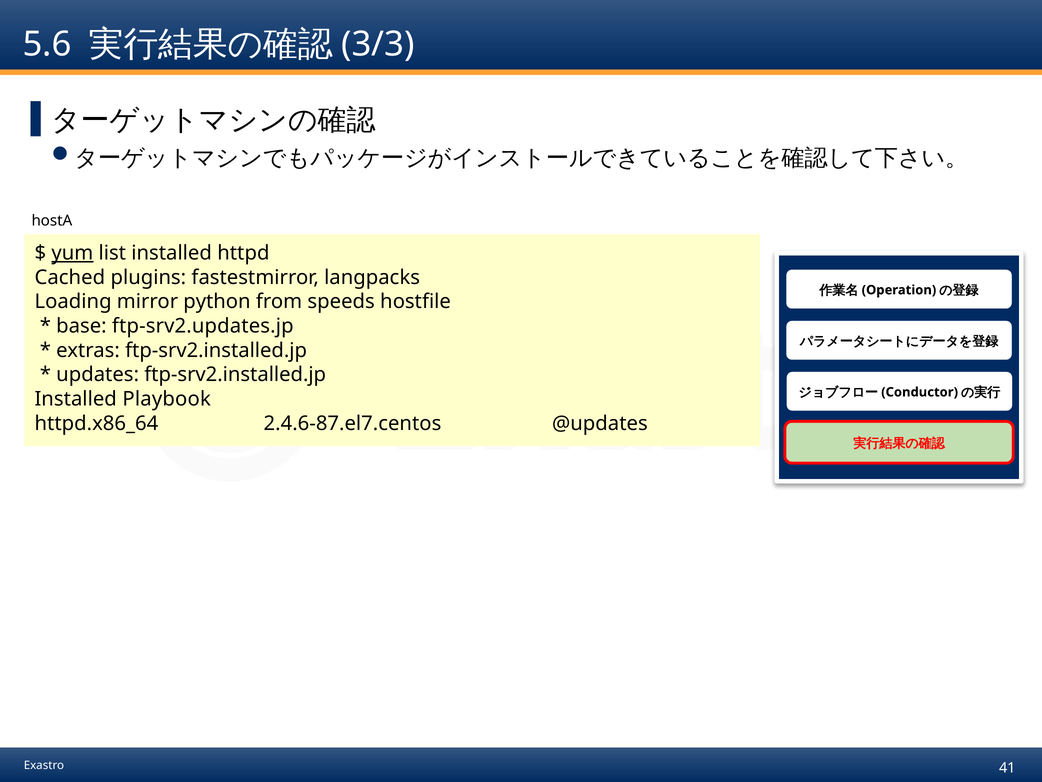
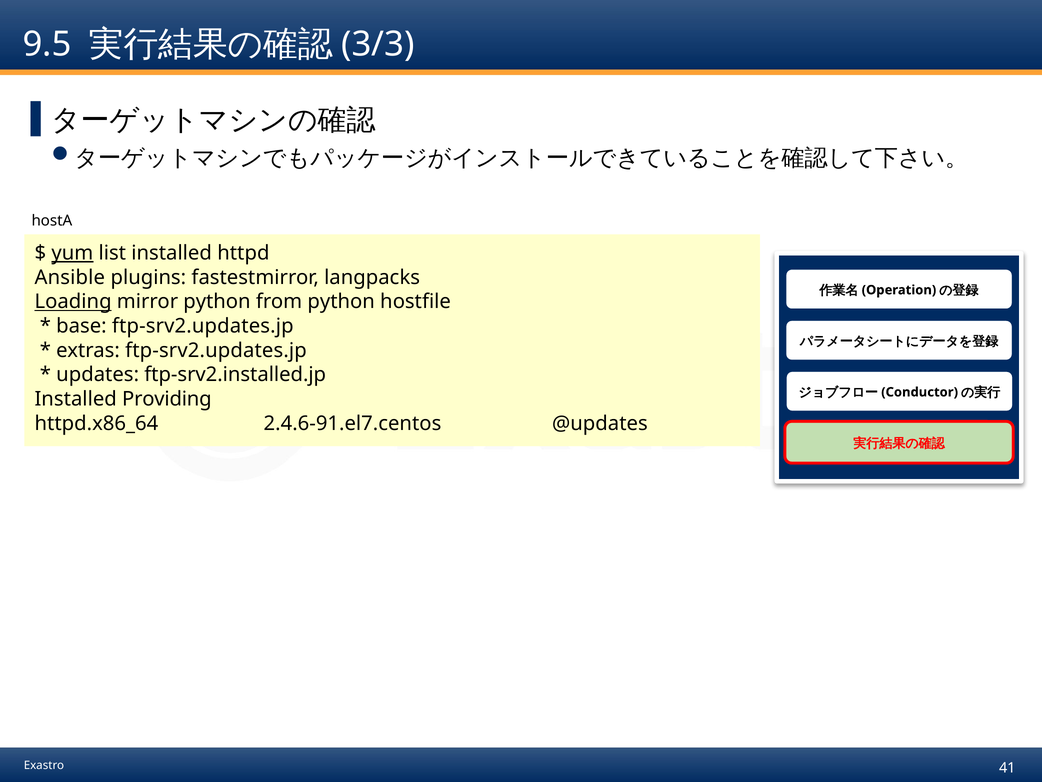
5.6: 5.6 -> 9.5
Cached: Cached -> Ansible
Loading underline: none -> present
from speeds: speeds -> python
extras ftp-srv2.installed.jp: ftp-srv2.installed.jp -> ftp-srv2.updates.jp
Playbook: Playbook -> Providing
2.4.6-87.el7.centos: 2.4.6-87.el7.centos -> 2.4.6-91.el7.centos
